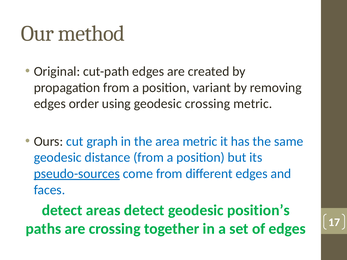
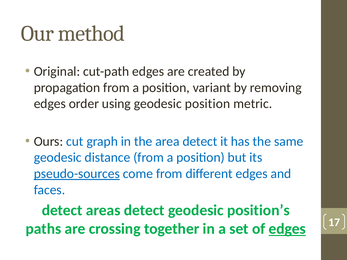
geodesic crossing: crossing -> position
area metric: metric -> detect
edges at (287, 229) underline: none -> present
